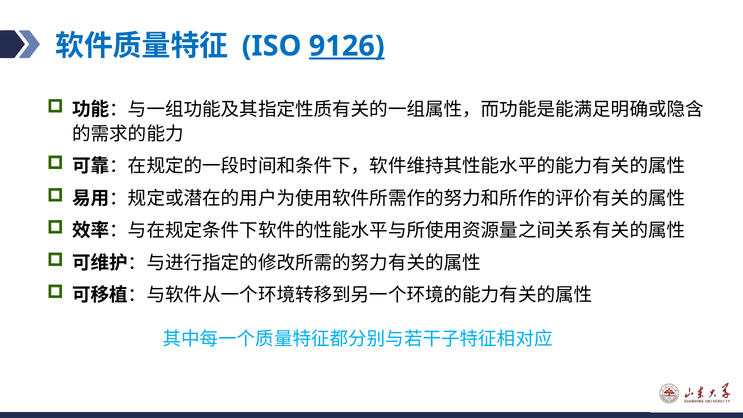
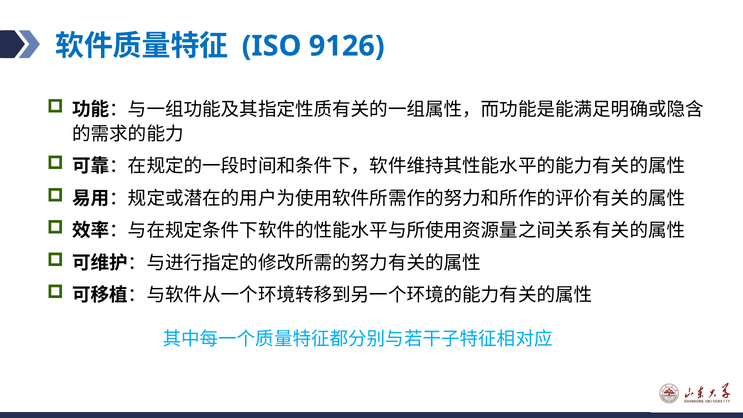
9126 underline: present -> none
